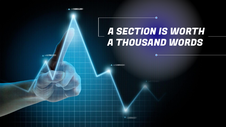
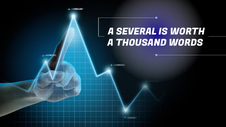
SECTION: SECTION -> SEVERAL
